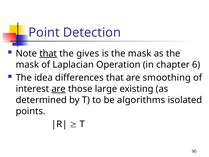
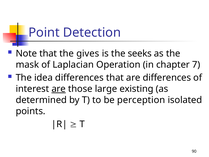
that at (48, 53) underline: present -> none
is the mask: mask -> seeks
6: 6 -> 7
are smoothing: smoothing -> differences
algorithms: algorithms -> perception
